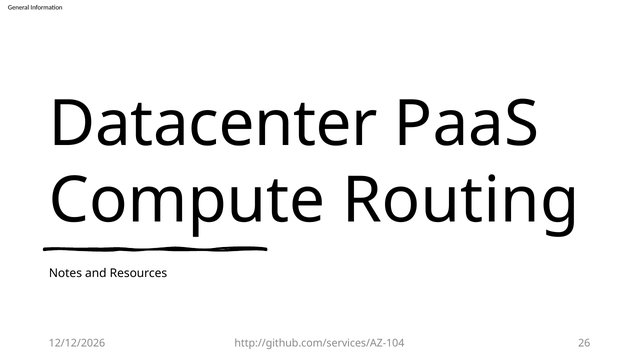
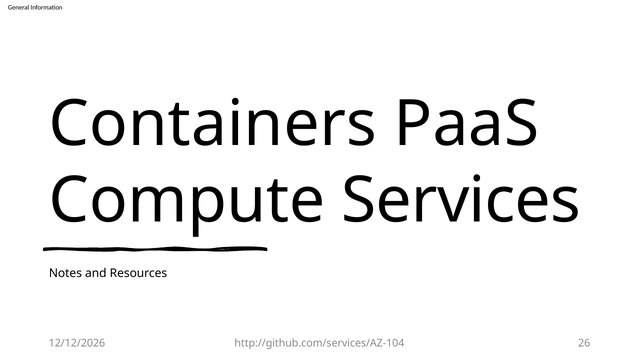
Datacenter: Datacenter -> Containers
Routing: Routing -> Services
